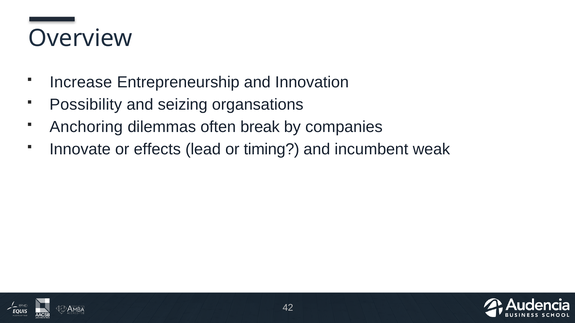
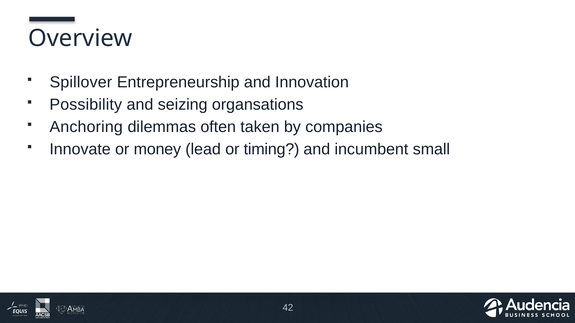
Increase: Increase -> Spillover
break: break -> taken
effects: effects -> money
weak: weak -> small
